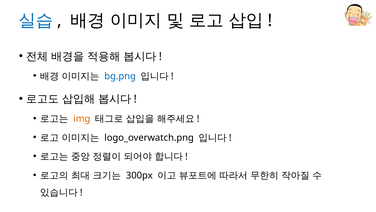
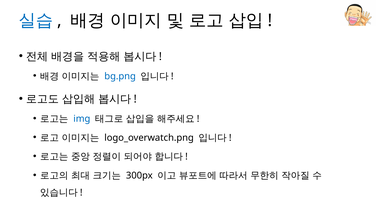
img colour: orange -> blue
